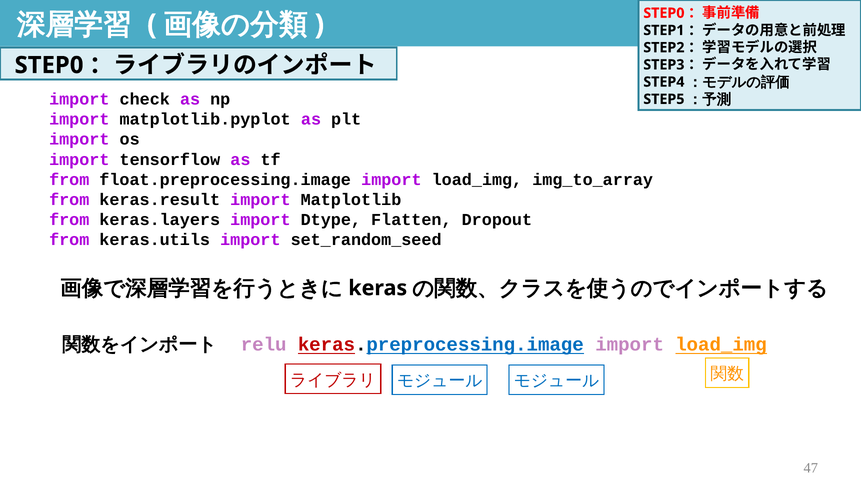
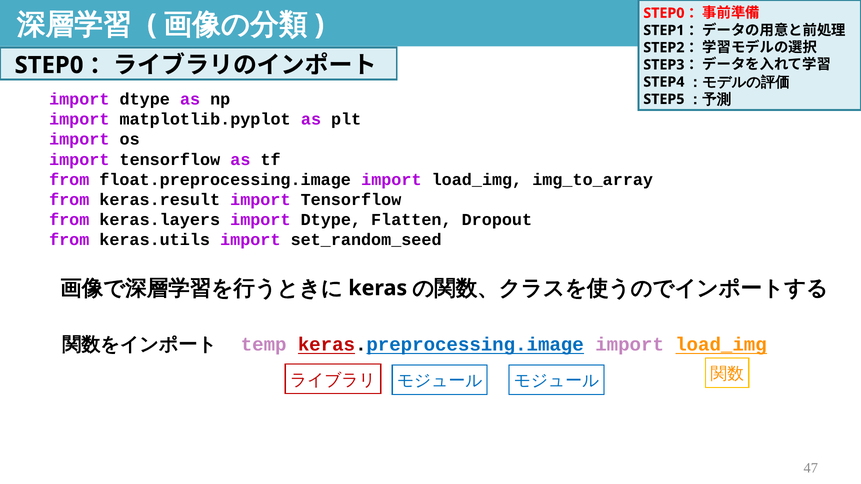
check at (145, 99): check -> dtype
Matplotlib at (351, 200): Matplotlib -> Tensorflow
relu: relu -> temp
